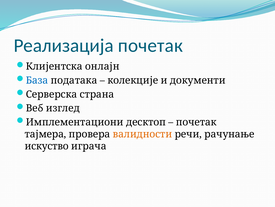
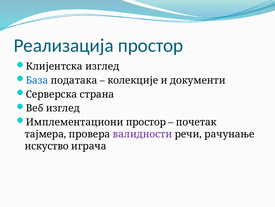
Реализација почетак: почетак -> простор
Клијентска онлајн: онлајн -> изглед
Имплементациони десктоп: десктоп -> простор
валидности colour: orange -> purple
